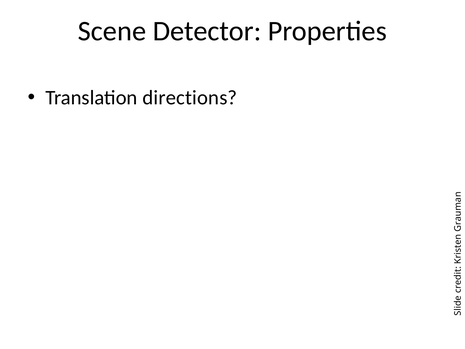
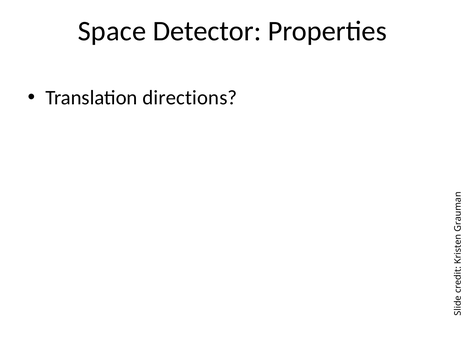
Scene: Scene -> Space
